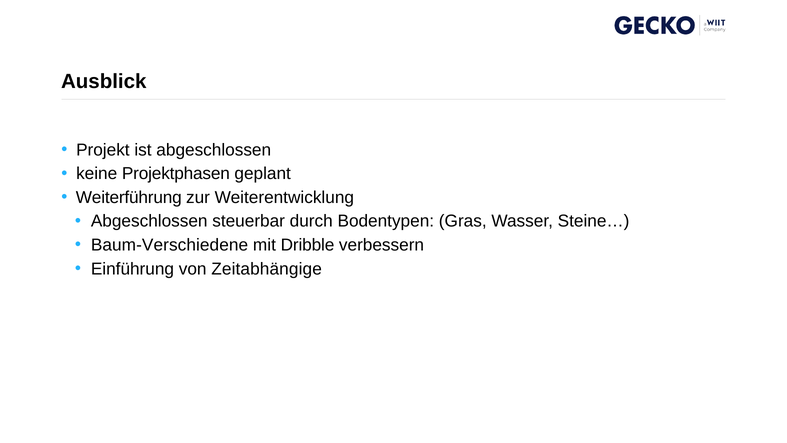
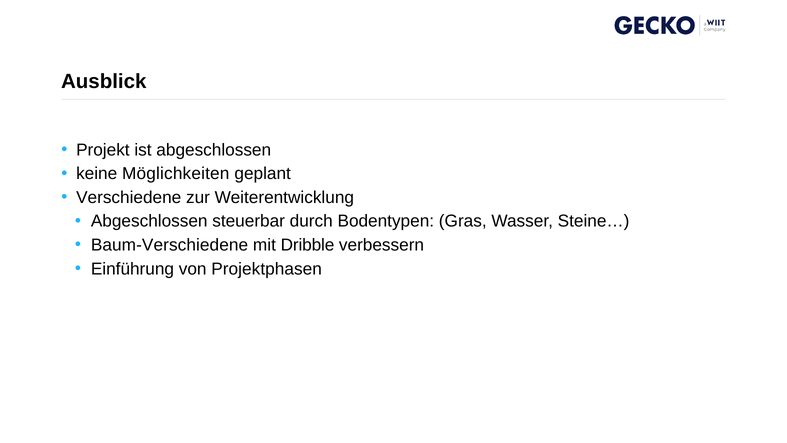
Projektphasen: Projektphasen -> Möglichkeiten
Weiterführung: Weiterführung -> Verschiedene
Zeitabhängige: Zeitabhängige -> Projektphasen
